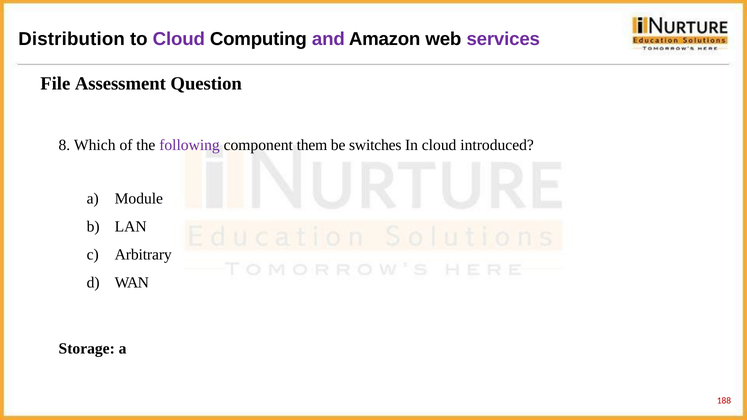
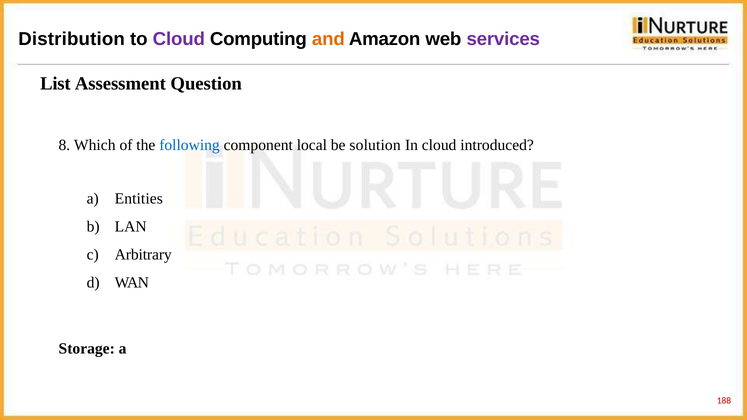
and colour: purple -> orange
File: File -> List
following colour: purple -> blue
them: them -> local
switches: switches -> solution
Module: Module -> Entities
